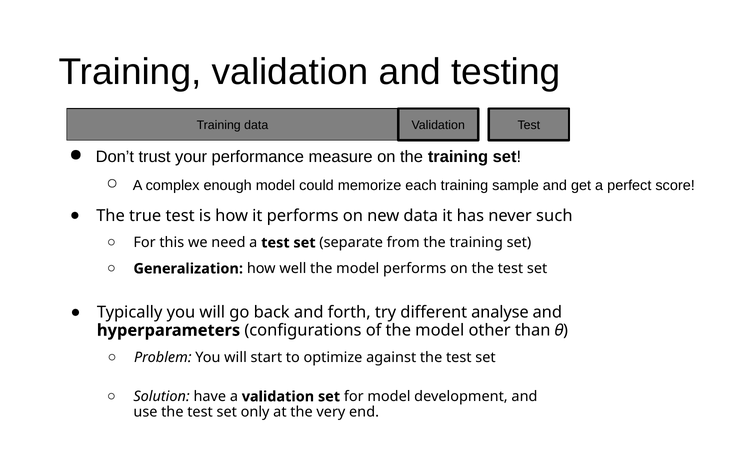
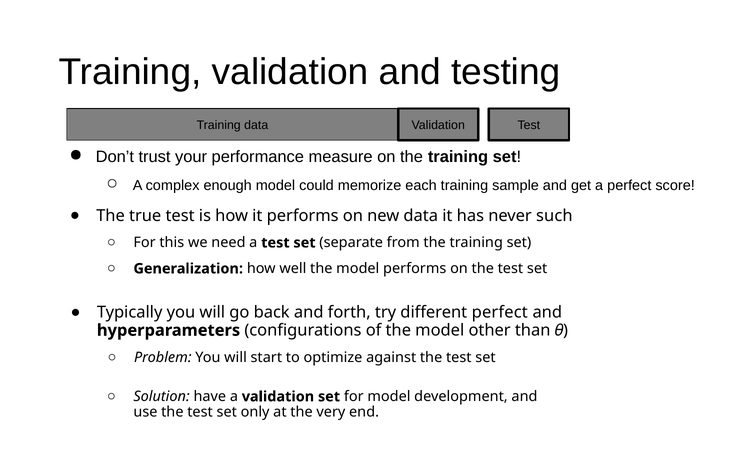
different analyse: analyse -> perfect
